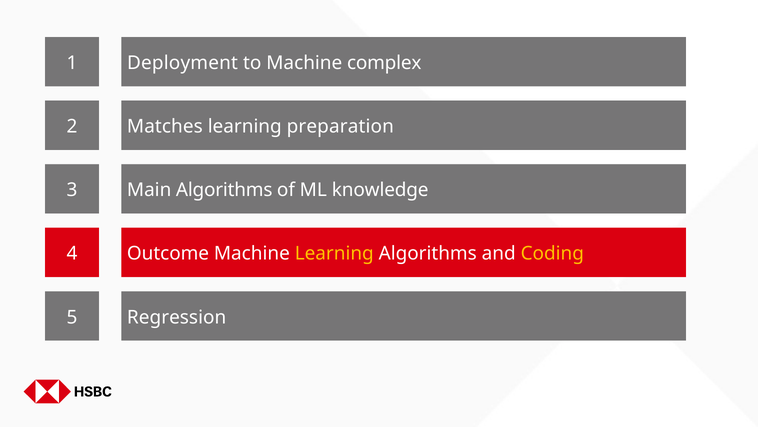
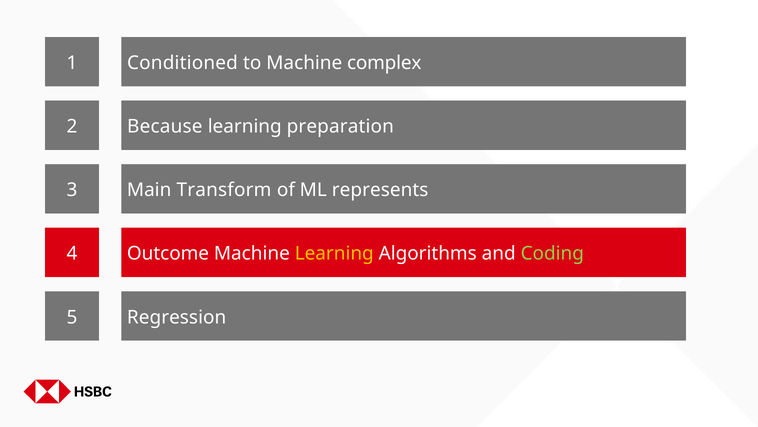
Deployment: Deployment -> Conditioned
Matches: Matches -> Because
Main Algorithms: Algorithms -> Transform
knowledge: knowledge -> represents
Coding colour: yellow -> light green
